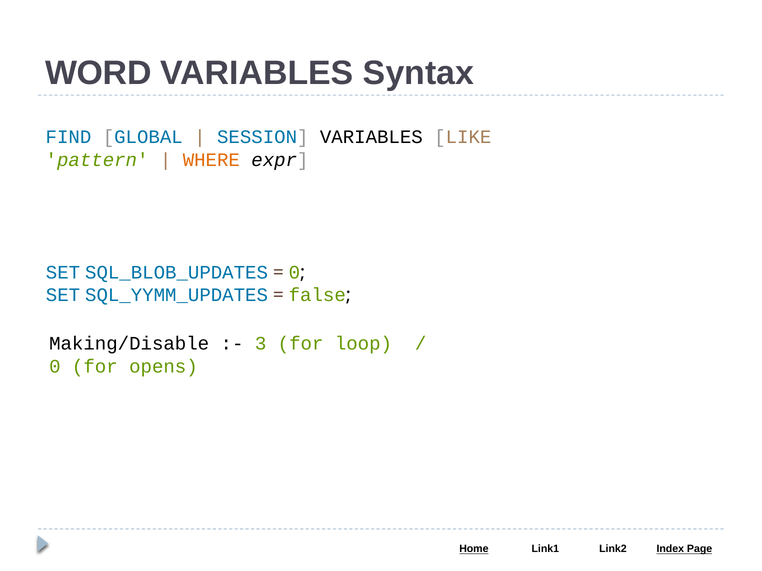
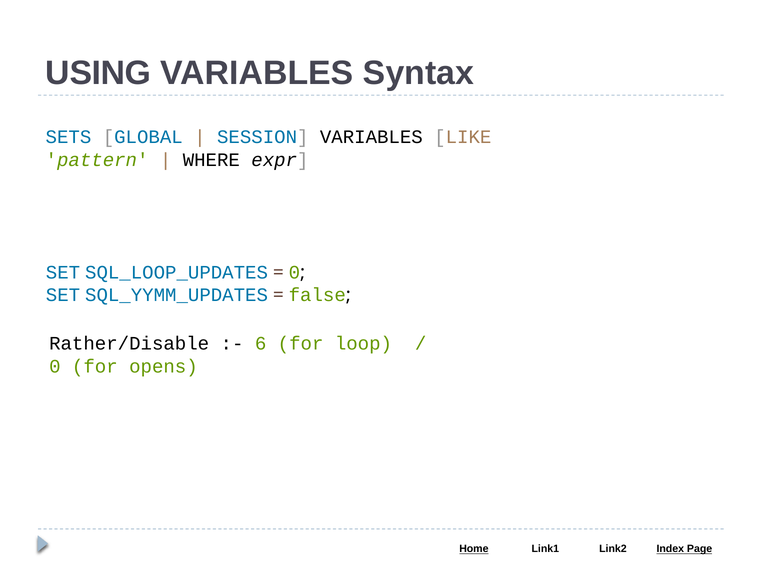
WORD: WORD -> USING
FIND: FIND -> SETS
WHERE colour: orange -> black
SQL_BLOB_UPDATES: SQL_BLOB_UPDATES -> SQL_LOOP_UPDATES
Making/Disable: Making/Disable -> Rather/Disable
3: 3 -> 6
